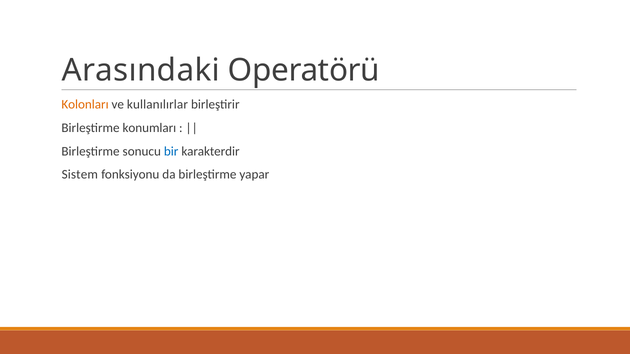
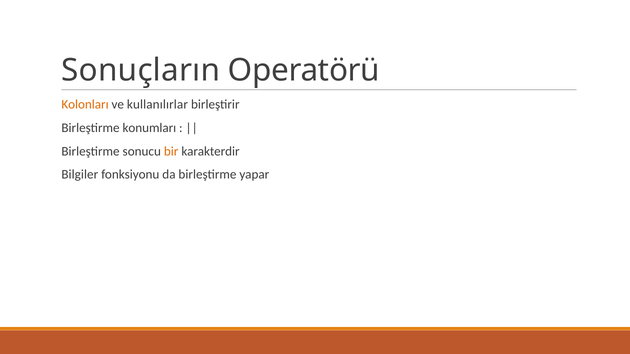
Arasındaki: Arasındaki -> Sonuçların
bir colour: blue -> orange
Sistem: Sistem -> Bilgiler
